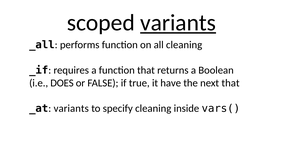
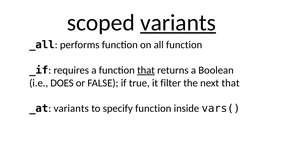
all cleaning: cleaning -> function
that at (146, 70) underline: none -> present
have: have -> filter
specify cleaning: cleaning -> function
